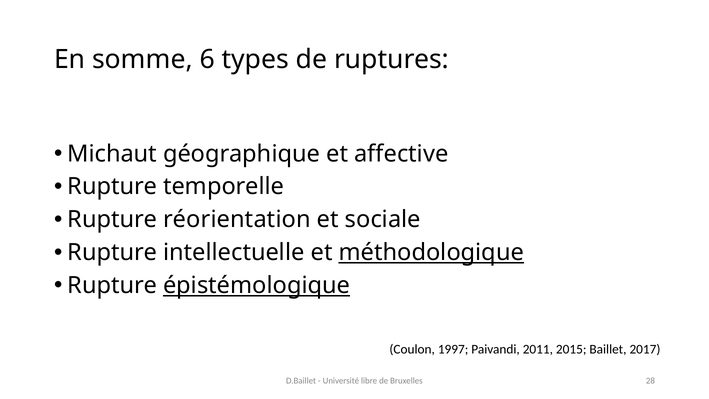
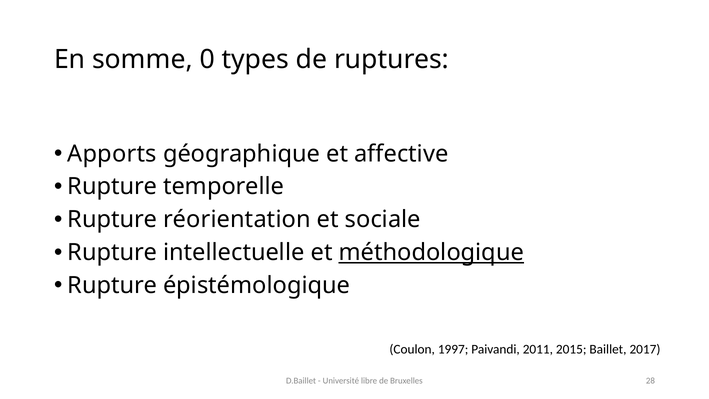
6: 6 -> 0
Michaut: Michaut -> Apports
épistémologique underline: present -> none
